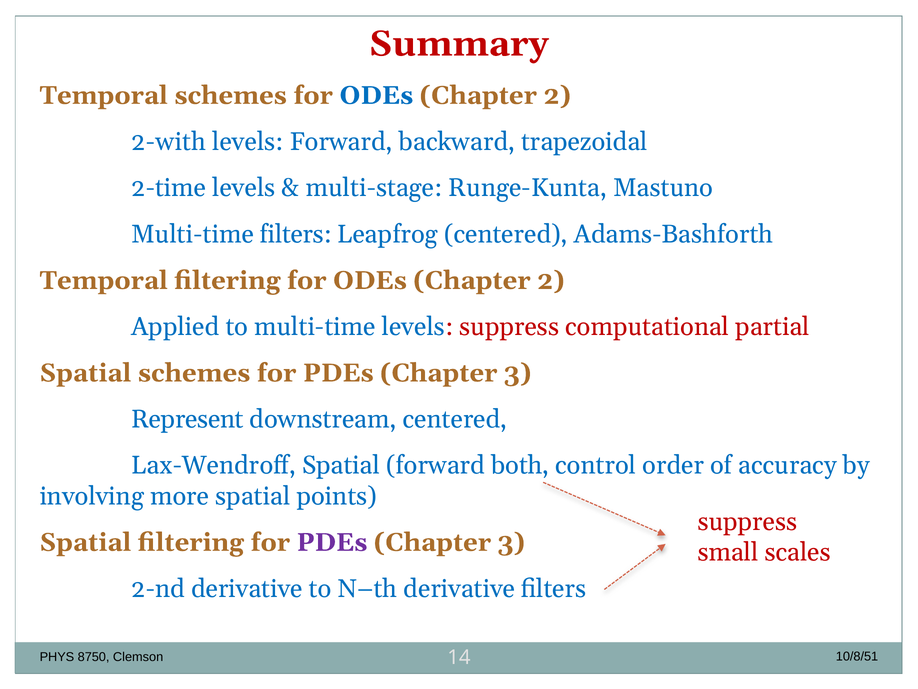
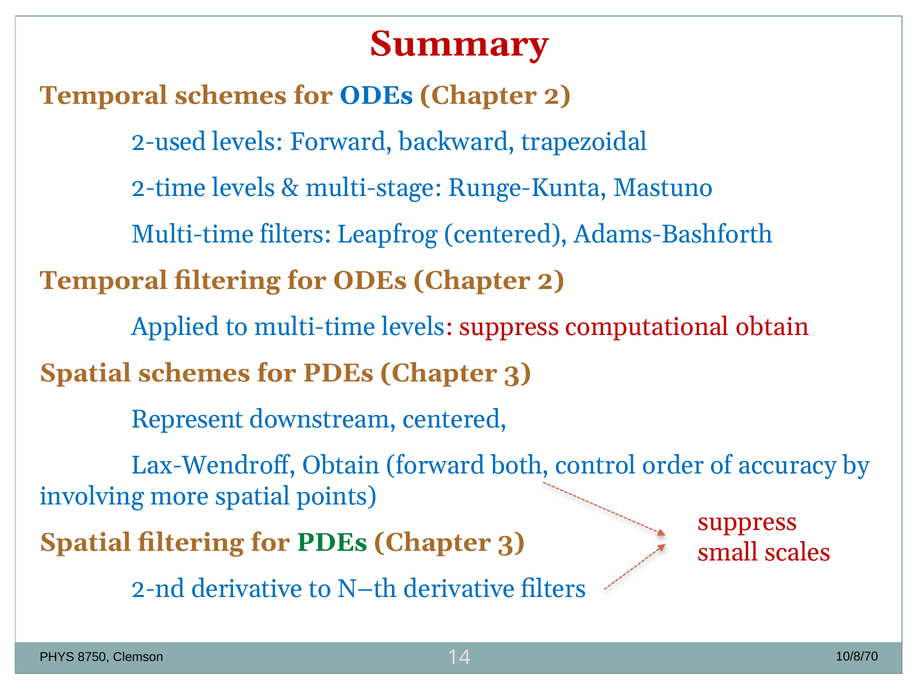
2-with: 2-with -> 2-used
computational partial: partial -> obtain
Lax-Wendroff Spatial: Spatial -> Obtain
PDEs at (332, 542) colour: purple -> green
10/8/51: 10/8/51 -> 10/8/70
